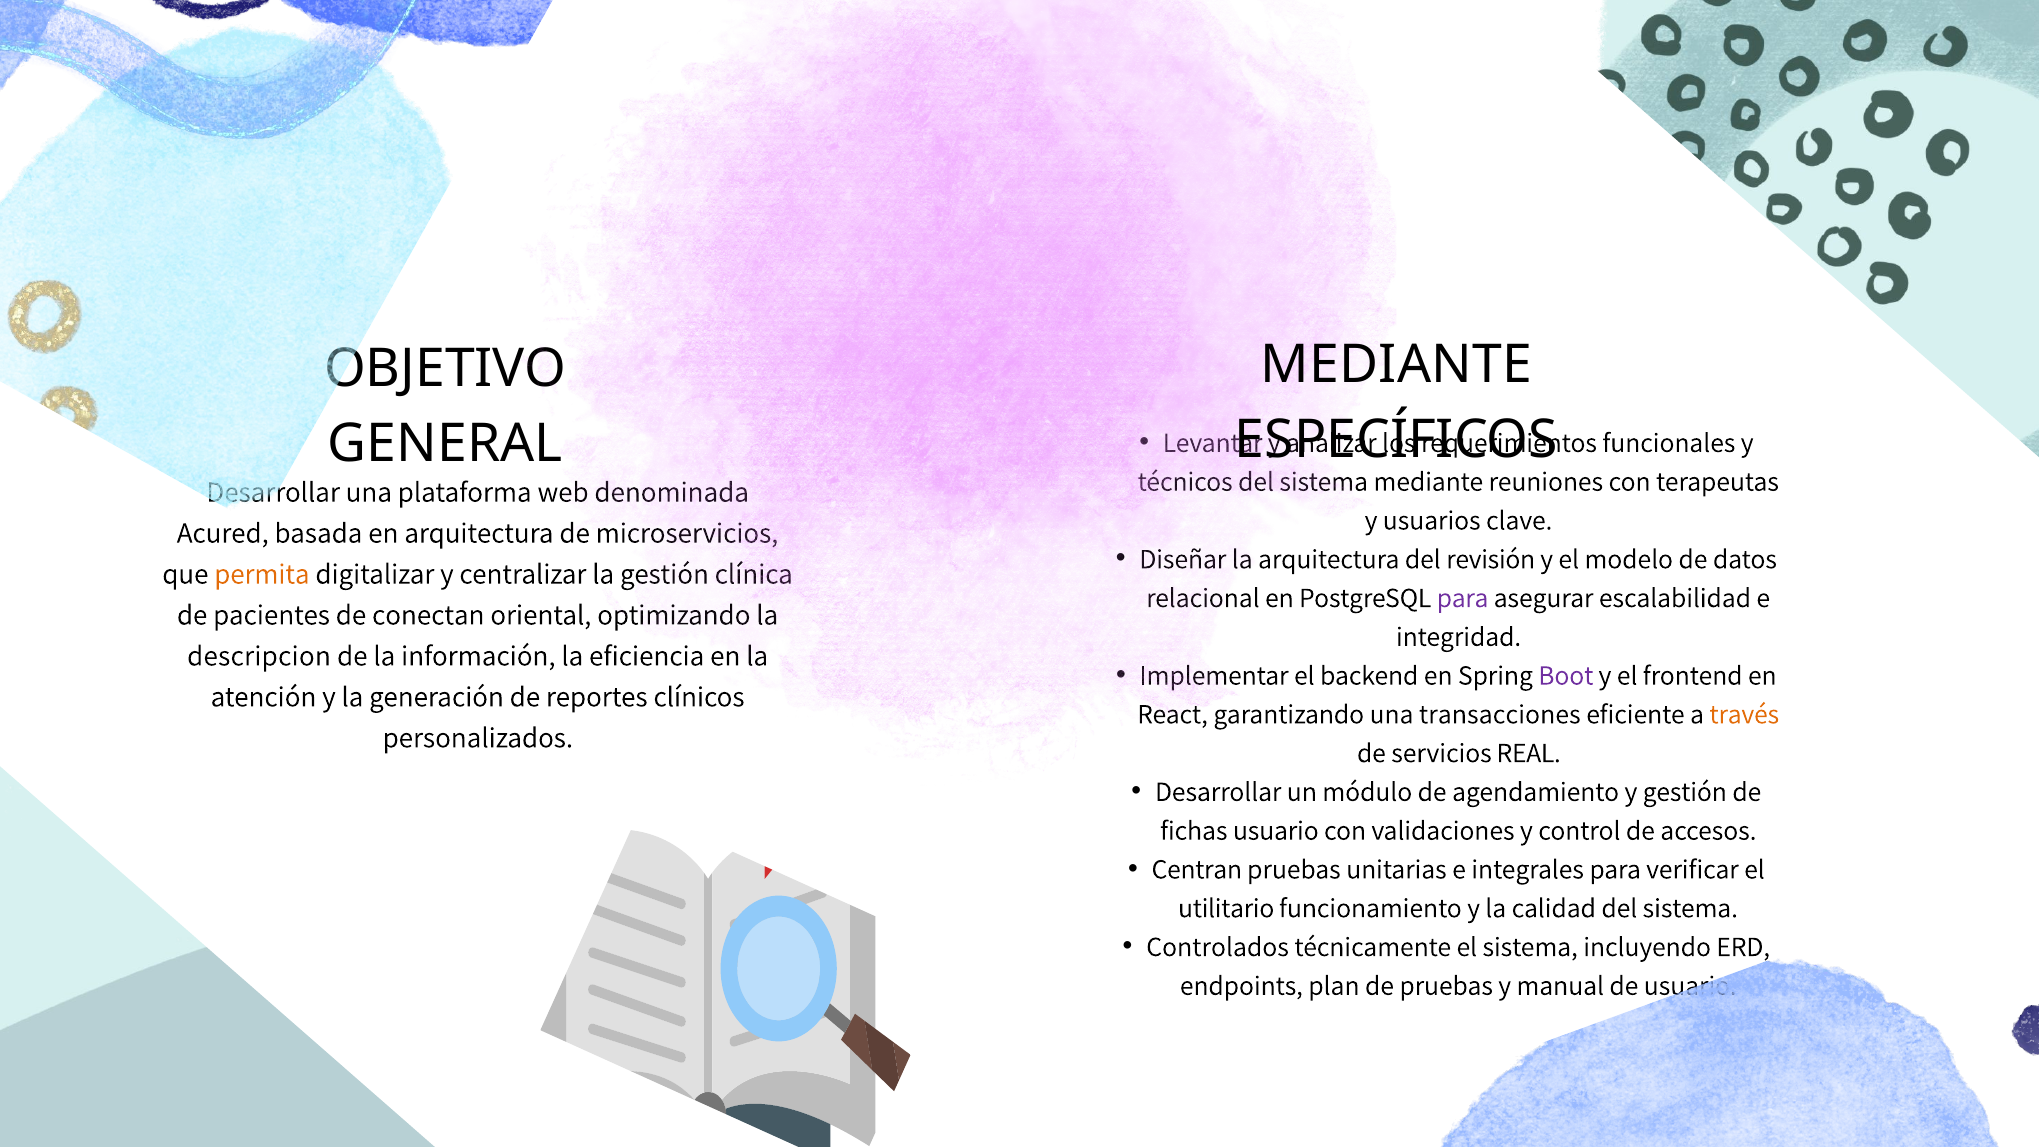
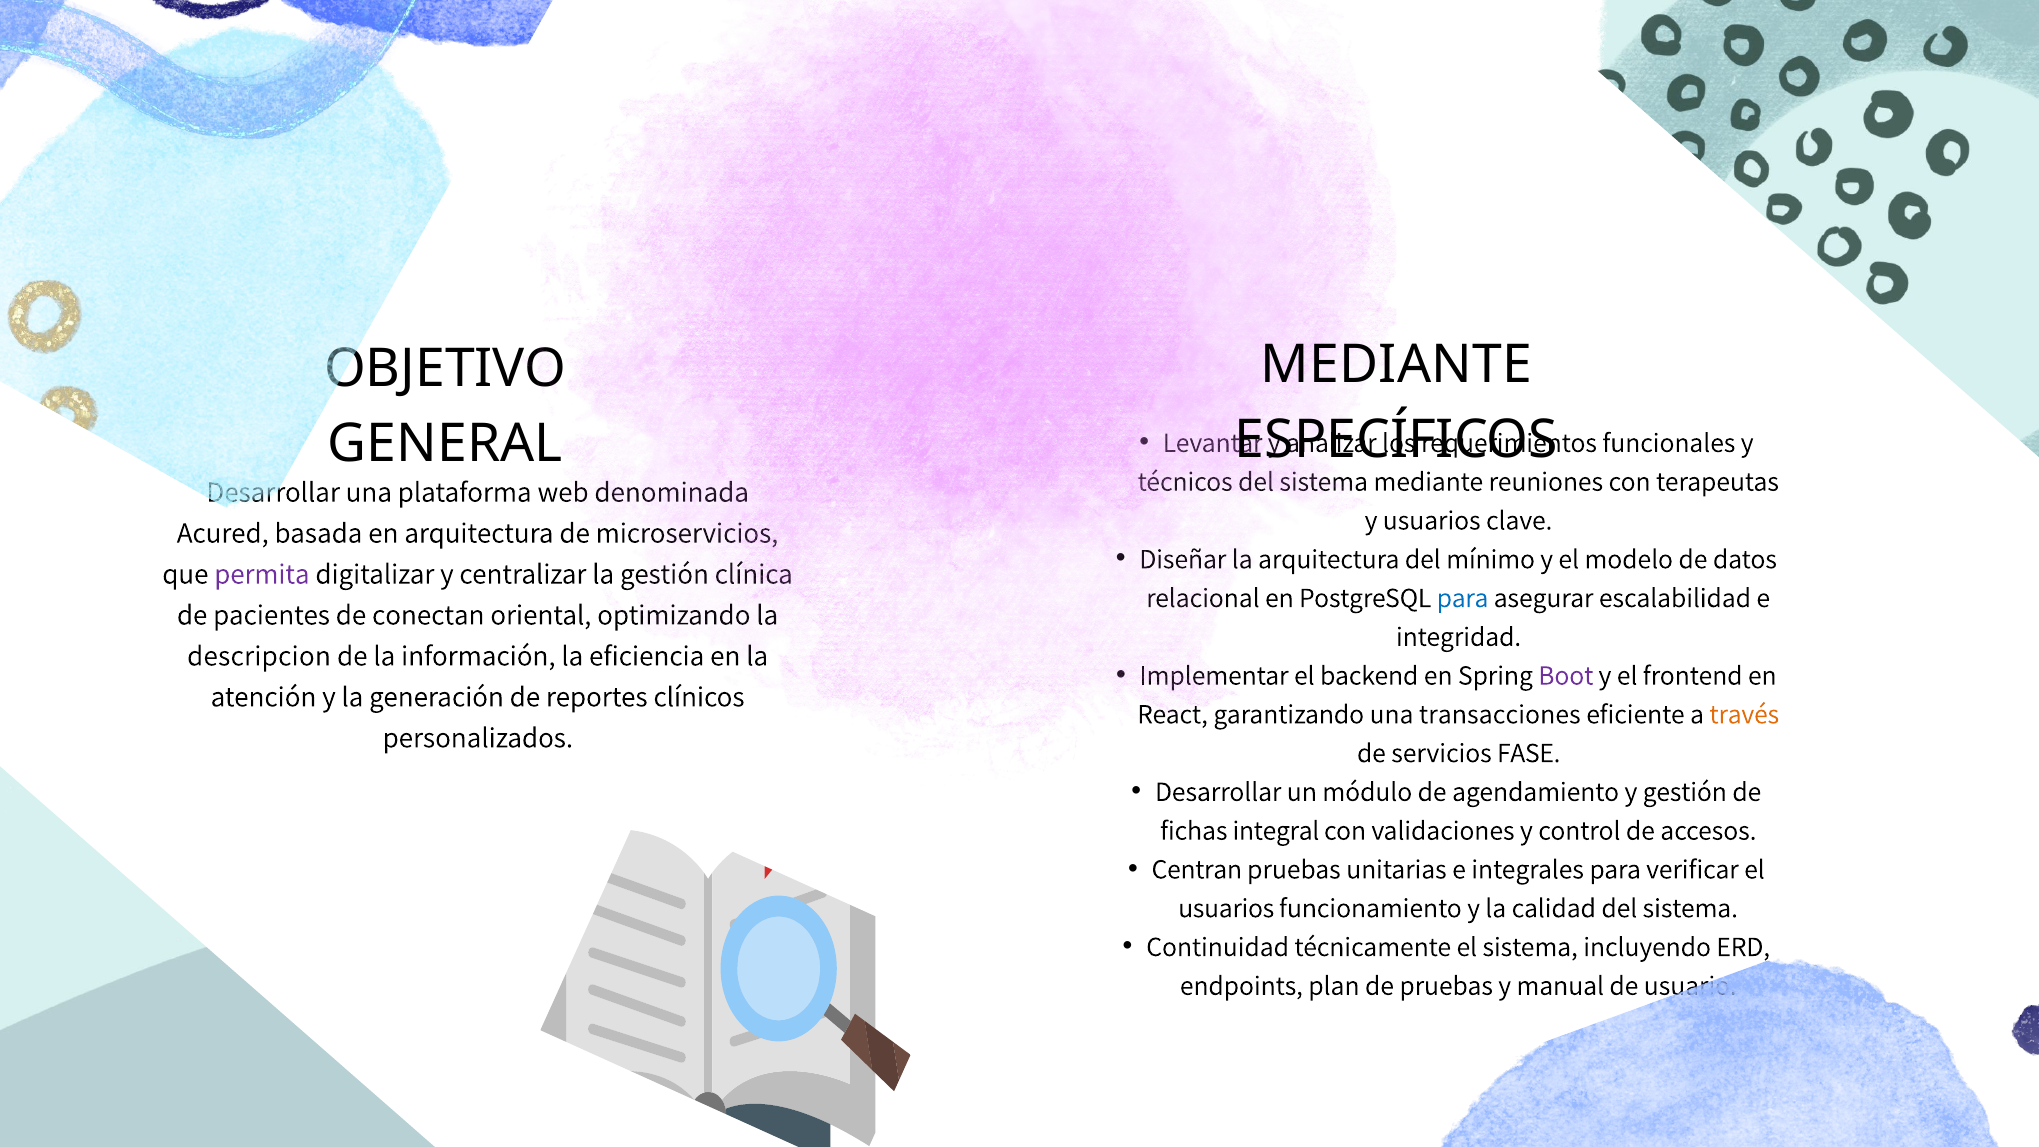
revisión: revisión -> mínimo
permita colour: orange -> purple
para at (1463, 598) colour: purple -> blue
REAL: REAL -> FASE
fichas usuario: usuario -> integral
utilitario at (1226, 908): utilitario -> usuarios
Controlados: Controlados -> Continuidad
